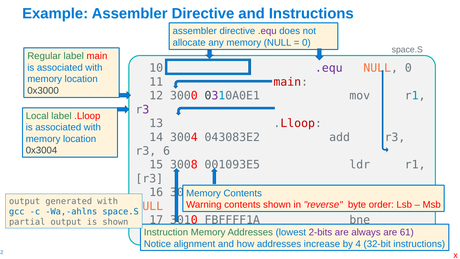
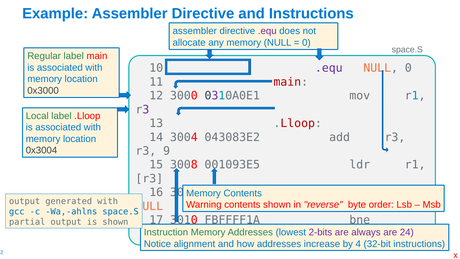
6: 6 -> 9
61: 61 -> 24
